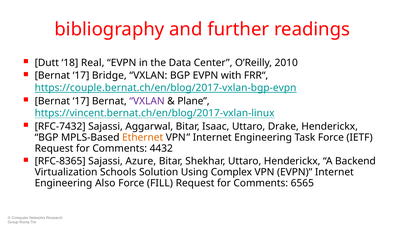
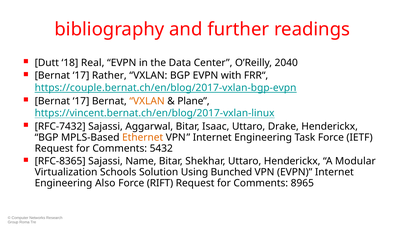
2010: 2010 -> 2040
Bridge: Bridge -> Rather
VXLAN at (147, 101) colour: purple -> orange
4432: 4432 -> 5432
Azure: Azure -> Name
Backend: Backend -> Modular
Complex: Complex -> Bunched
FILL: FILL -> RIFT
6565: 6565 -> 8965
